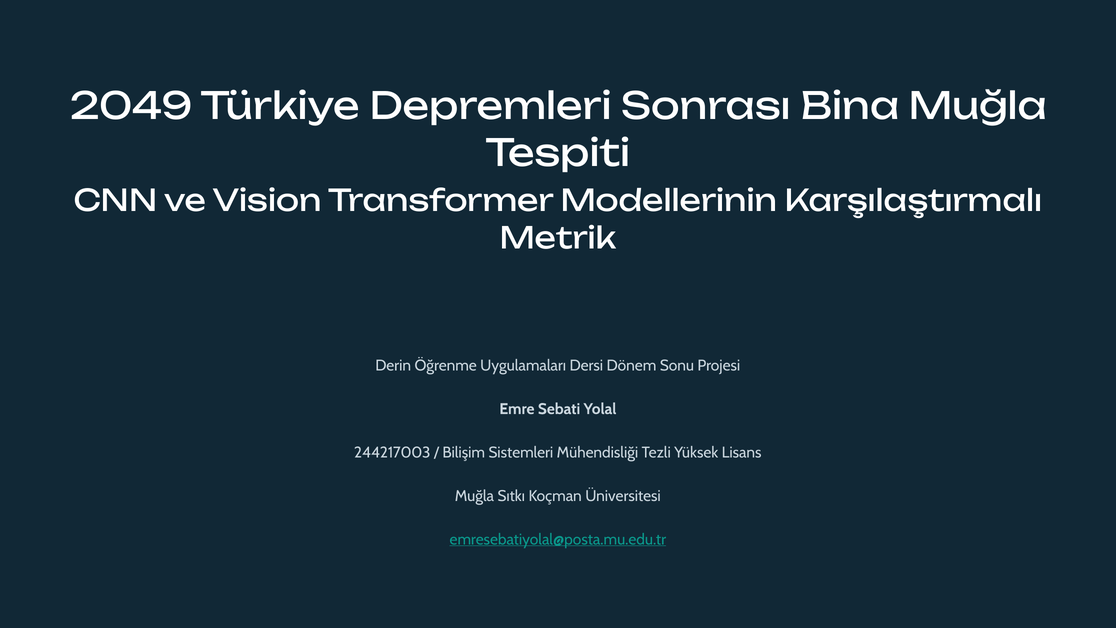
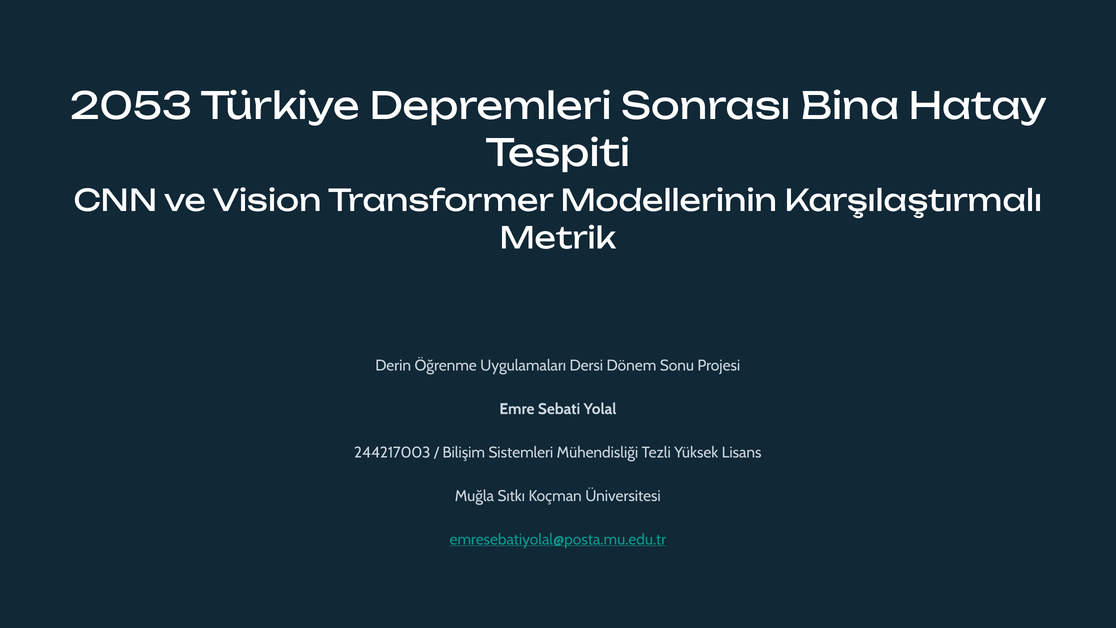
2049: 2049 -> 2053
Bina Muğla: Muğla -> Hatay
